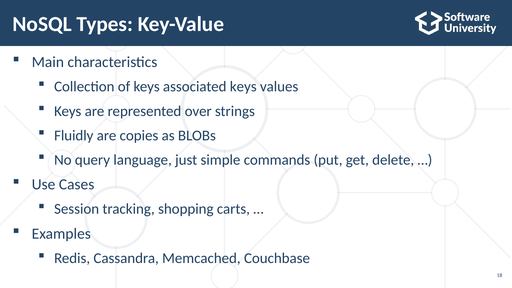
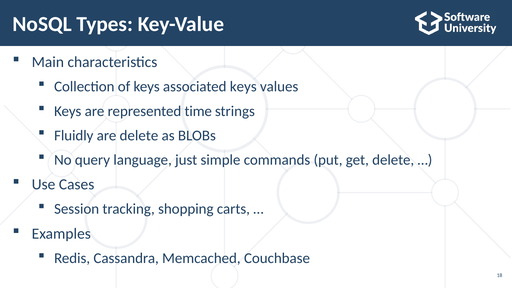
over: over -> time
are copies: copies -> delete
